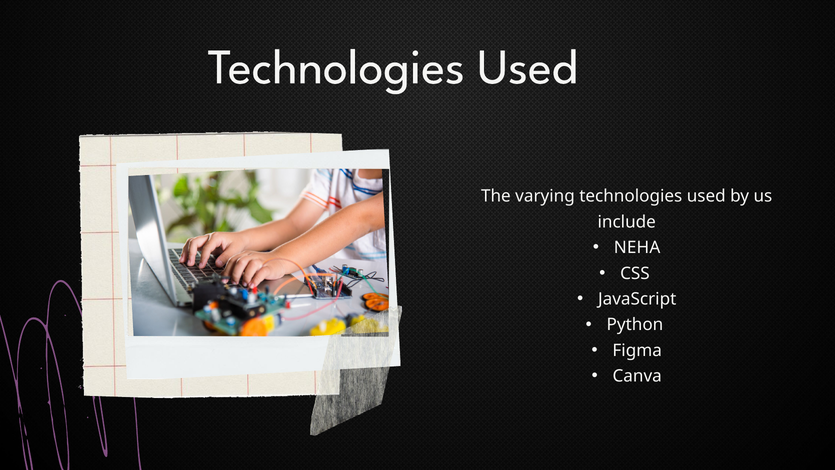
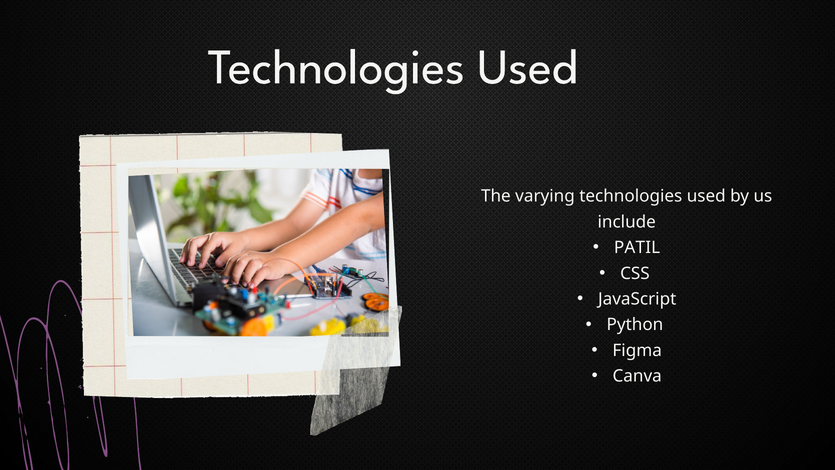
NEHA: NEHA -> PATIL
